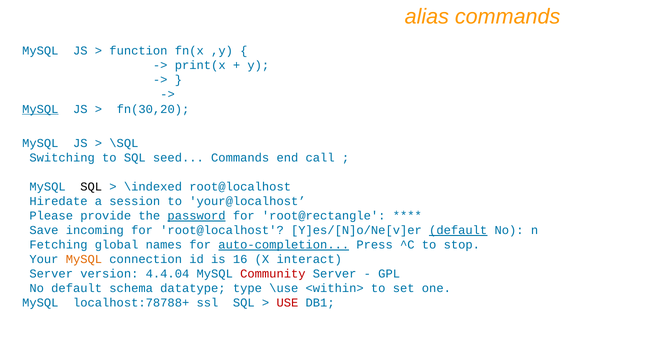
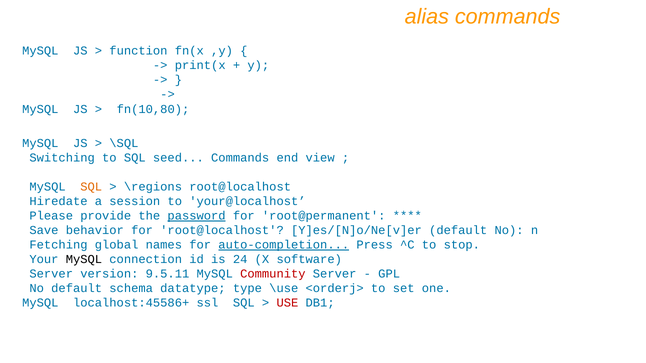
MySQL at (40, 109) underline: present -> none
fn(30,20: fn(30,20 -> fn(10,80
call: call -> view
SQL at (91, 187) colour: black -> orange
\indexed: \indexed -> \regions
root@rectangle: root@rectangle -> root@permanent
incoming: incoming -> behavior
default at (458, 230) underline: present -> none
MySQL at (84, 260) colour: orange -> black
16: 16 -> 24
interact: interact -> software
4.4.04: 4.4.04 -> 9.5.11
<within>: <within> -> <orderj>
localhost:78788+: localhost:78788+ -> localhost:45586+
